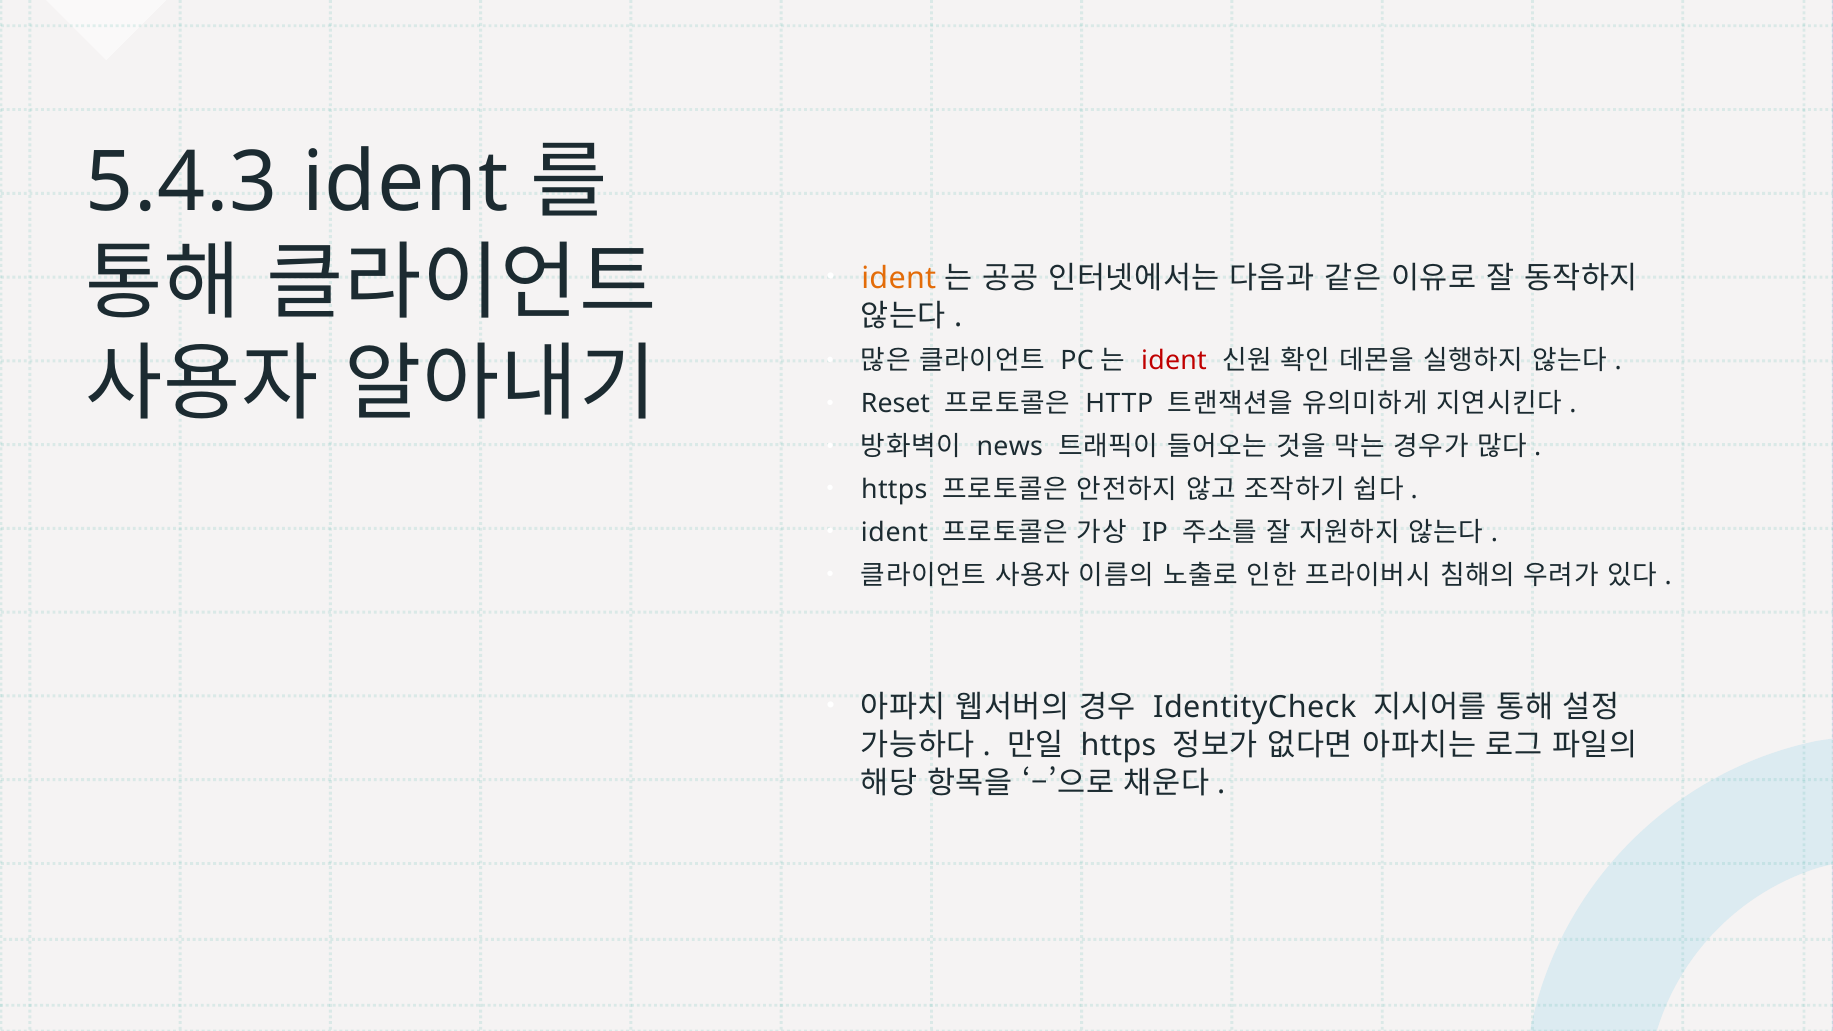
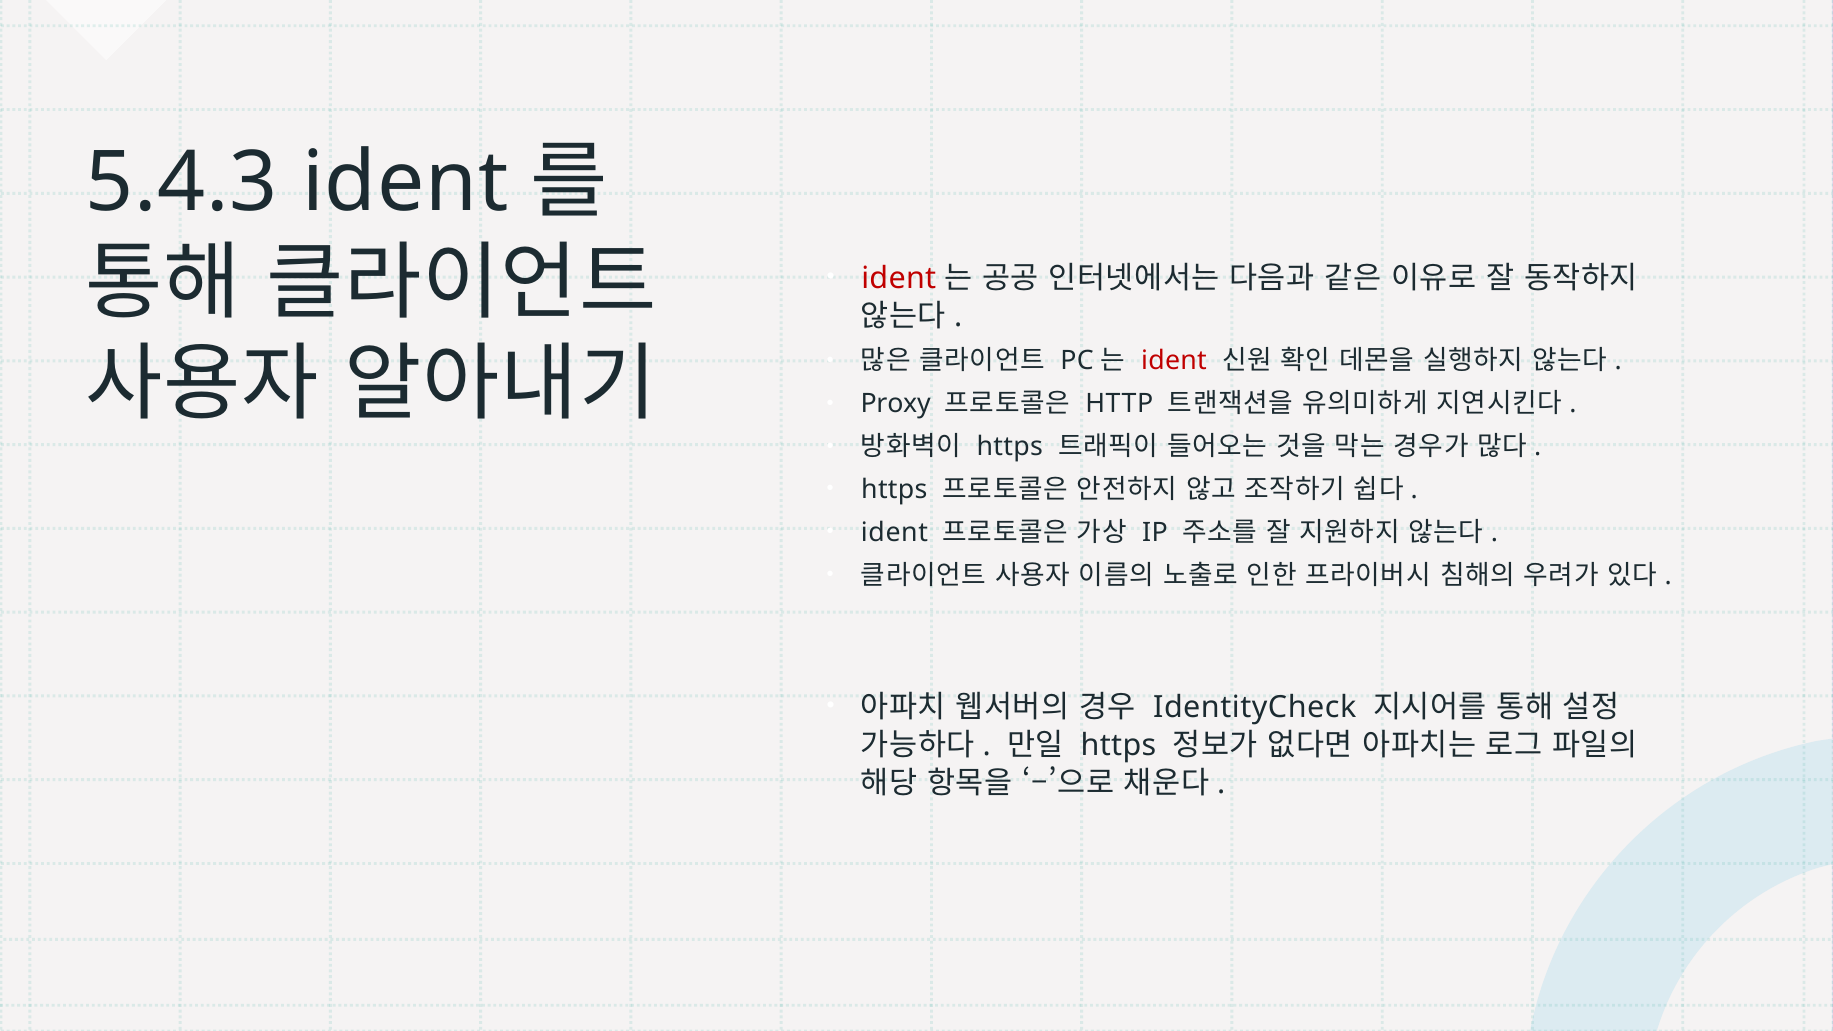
ident at (899, 278) colour: orange -> red
Reset: Reset -> Proxy
news at (1010, 447): news -> https
